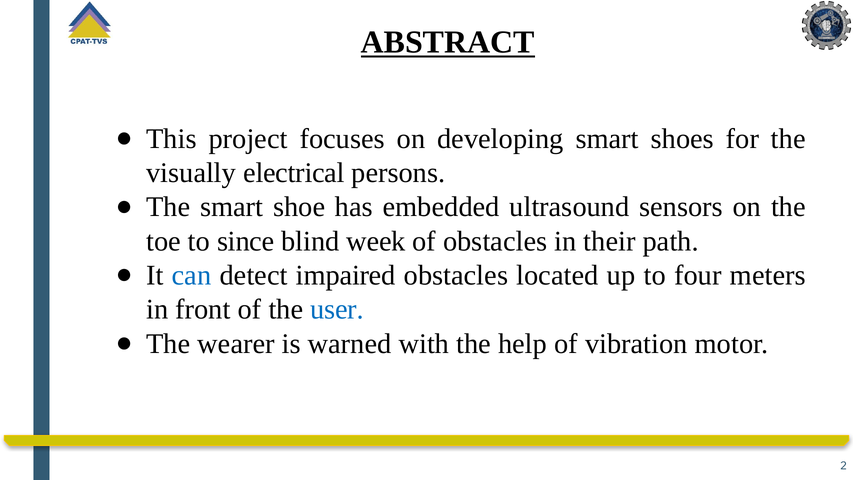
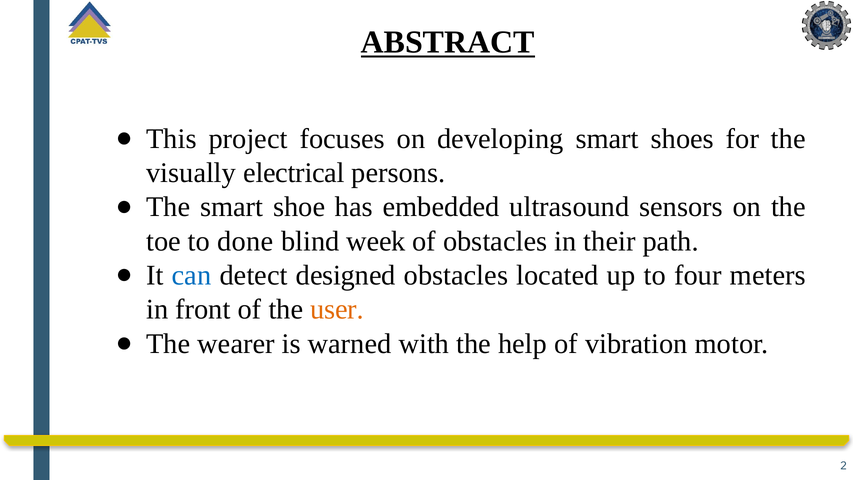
since: since -> done
impaired: impaired -> designed
user colour: blue -> orange
